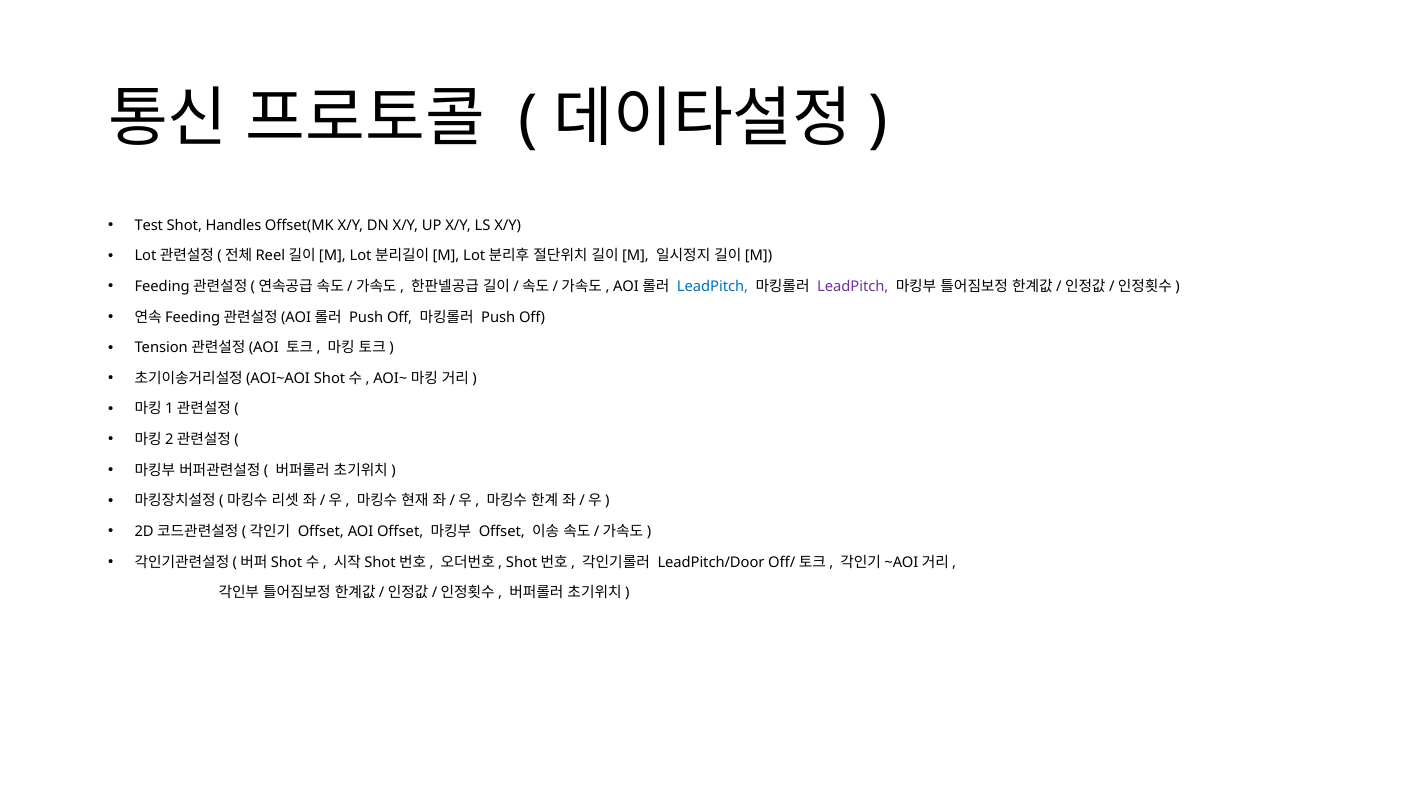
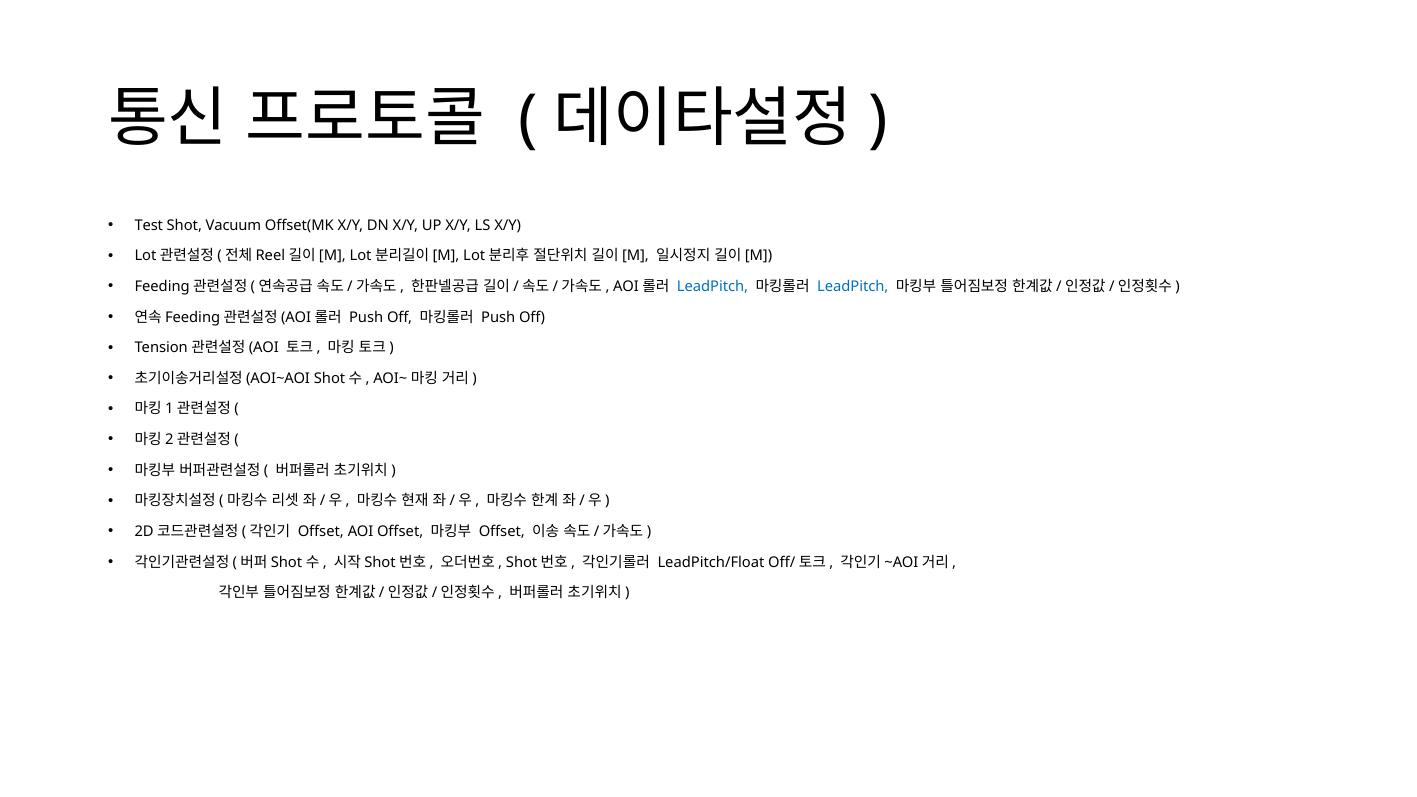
Handles: Handles -> Vacuum
LeadPitch at (853, 287) colour: purple -> blue
LeadPitch/Door: LeadPitch/Door -> LeadPitch/Float
